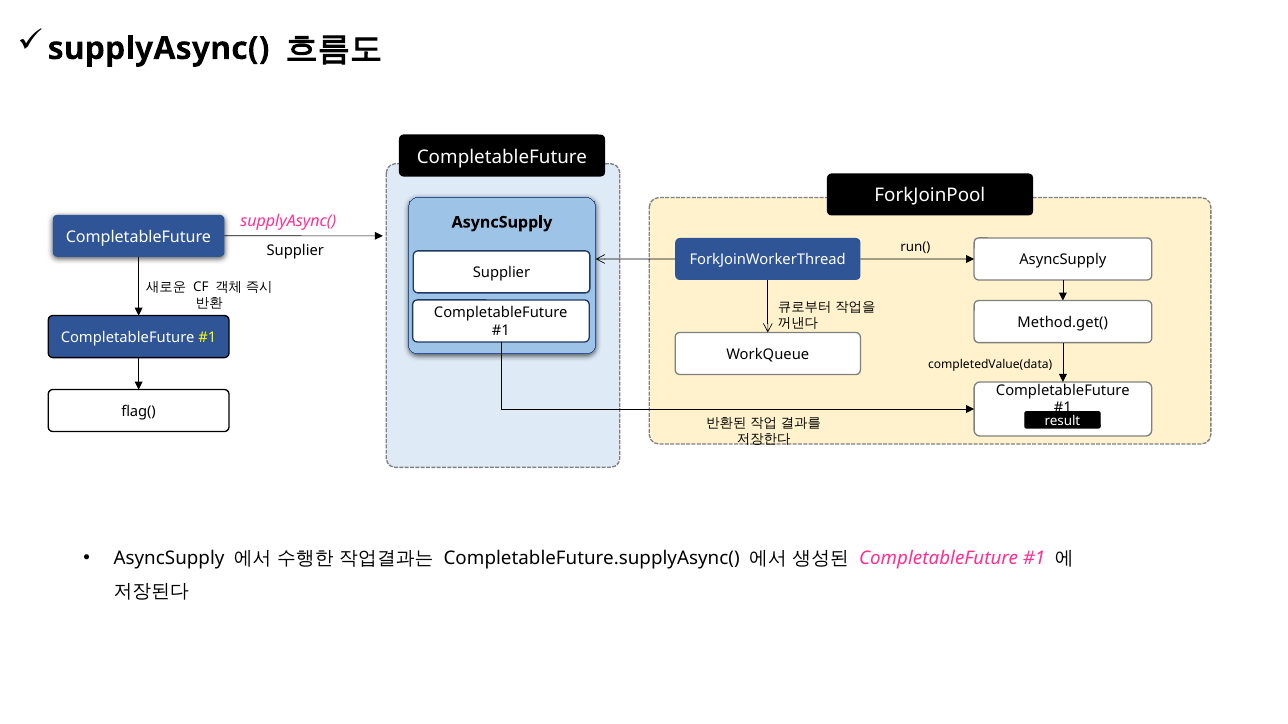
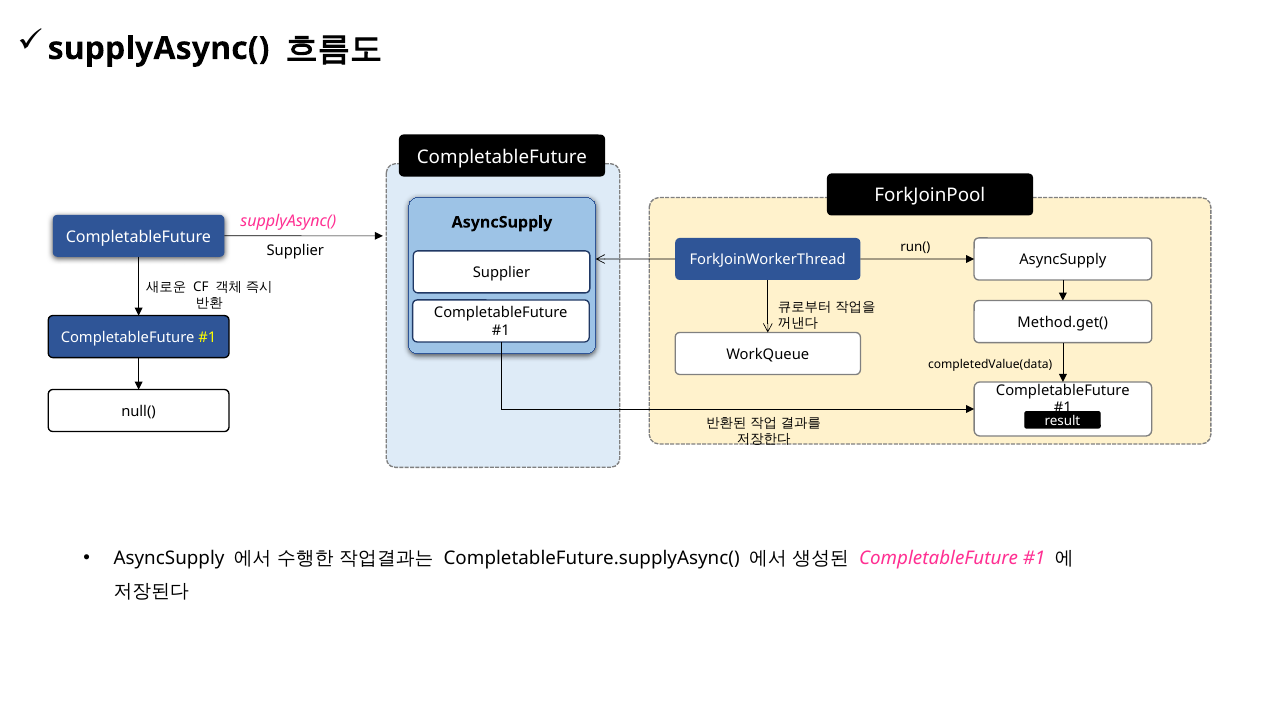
flag(: flag( -> null(
